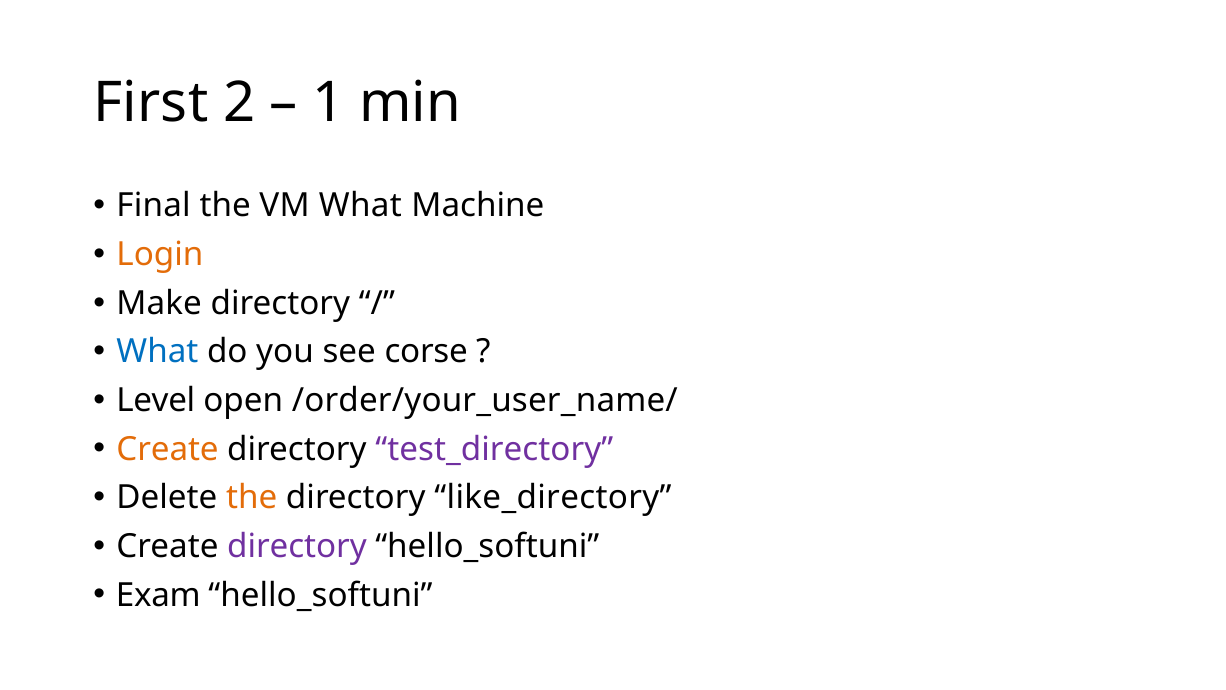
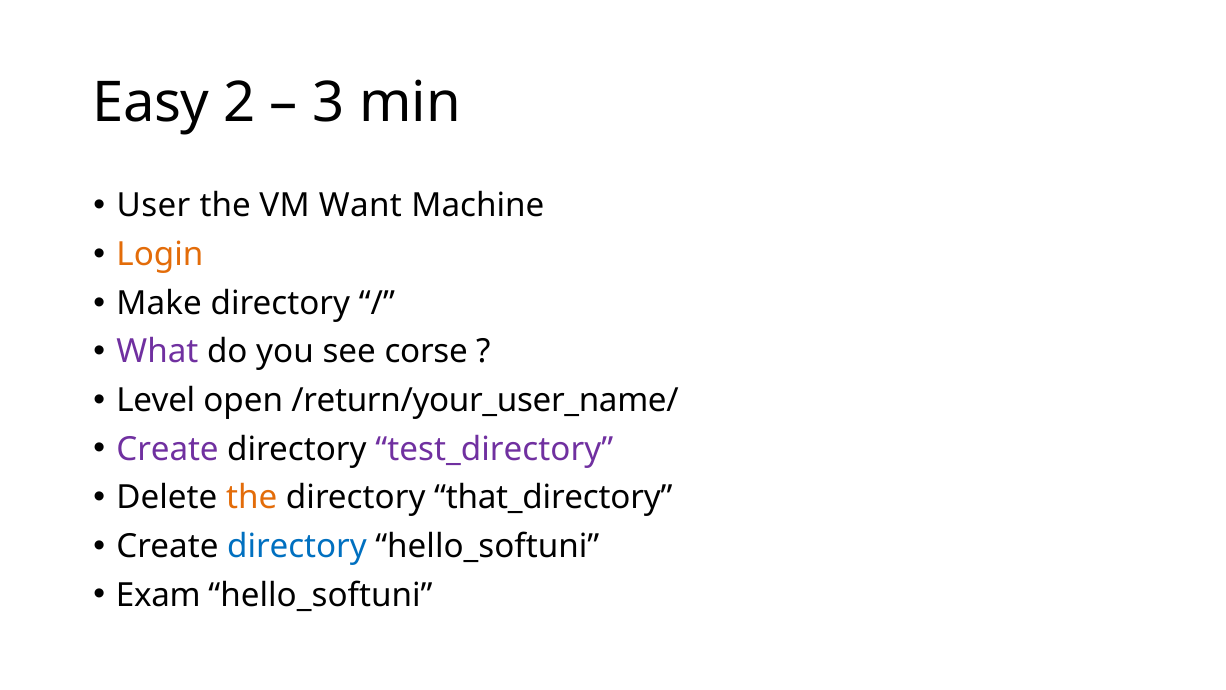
First: First -> Easy
1: 1 -> 3
Final: Final -> User
VM What: What -> Want
What at (157, 352) colour: blue -> purple
/order/your_user_name/: /order/your_user_name/ -> /return/your_user_name/
Create at (168, 449) colour: orange -> purple
like_directory: like_directory -> that_directory
directory at (297, 546) colour: purple -> blue
